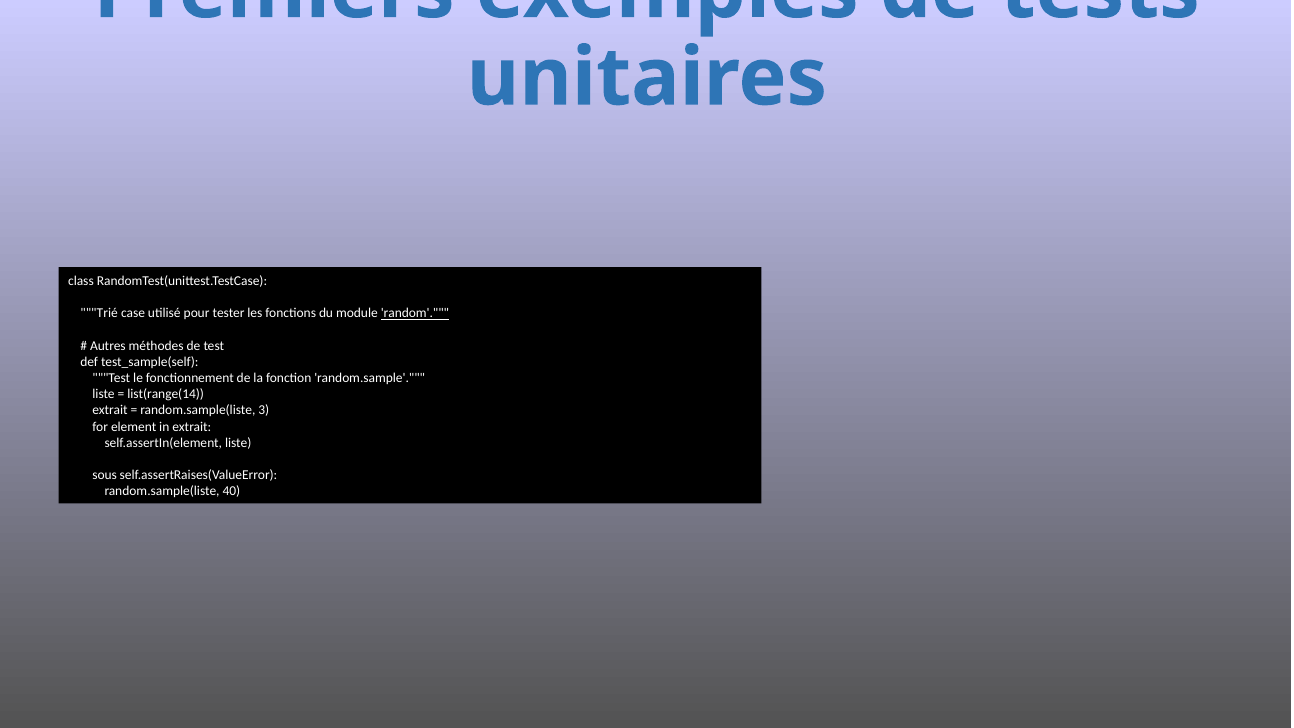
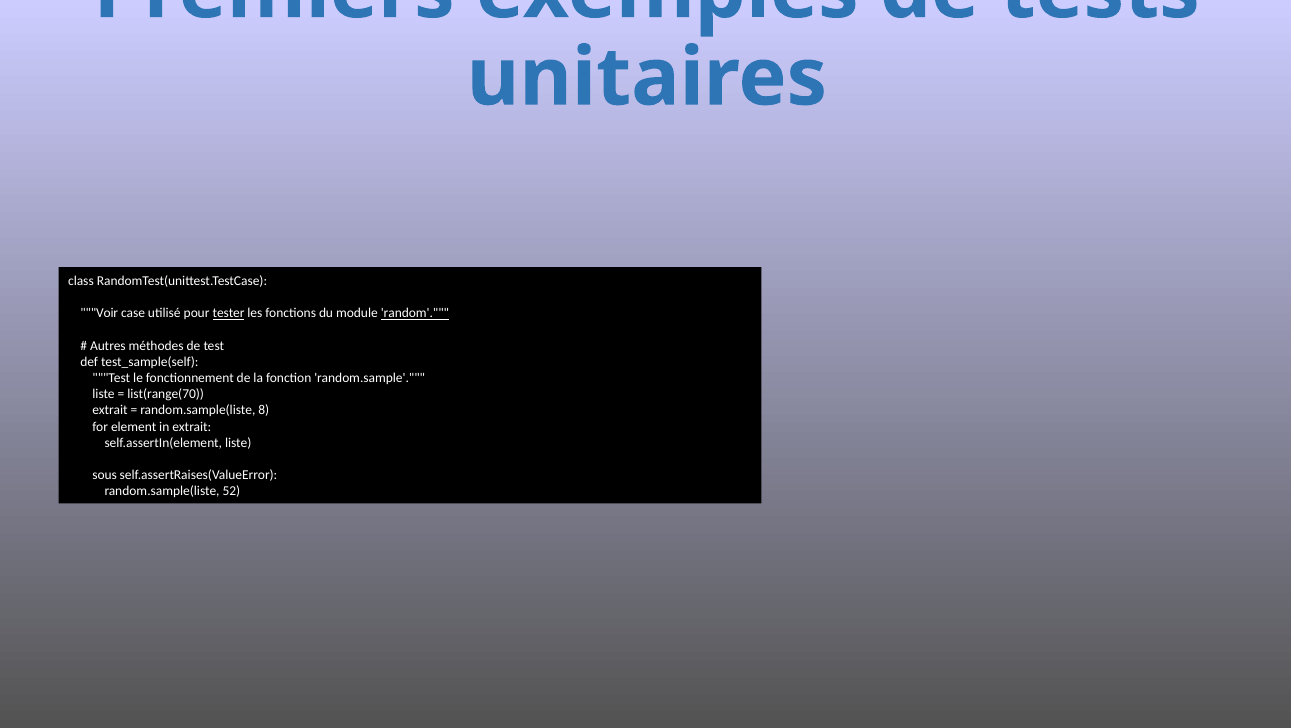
Trié: Trié -> Voir
tester underline: none -> present
list(range(14: list(range(14 -> list(range(70
3: 3 -> 8
40: 40 -> 52
